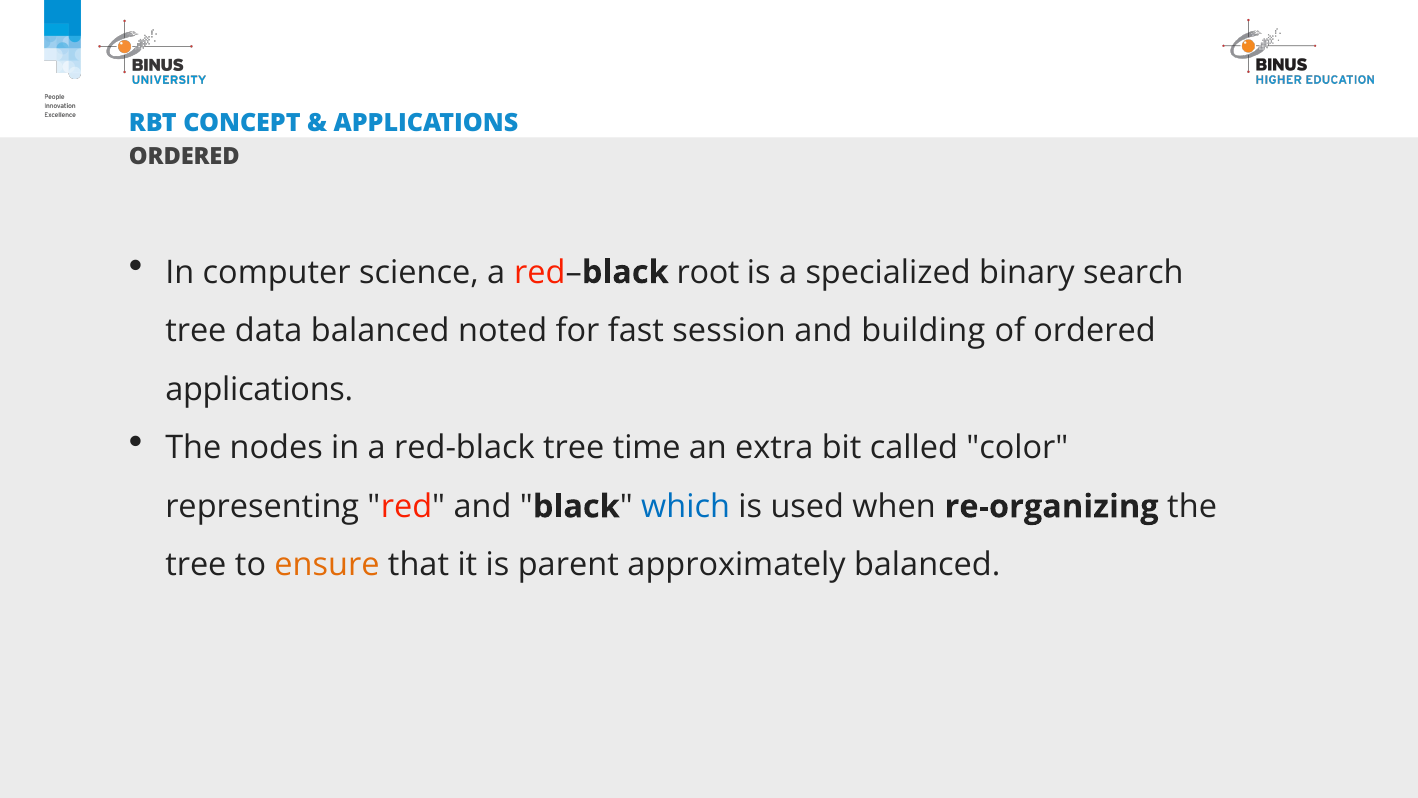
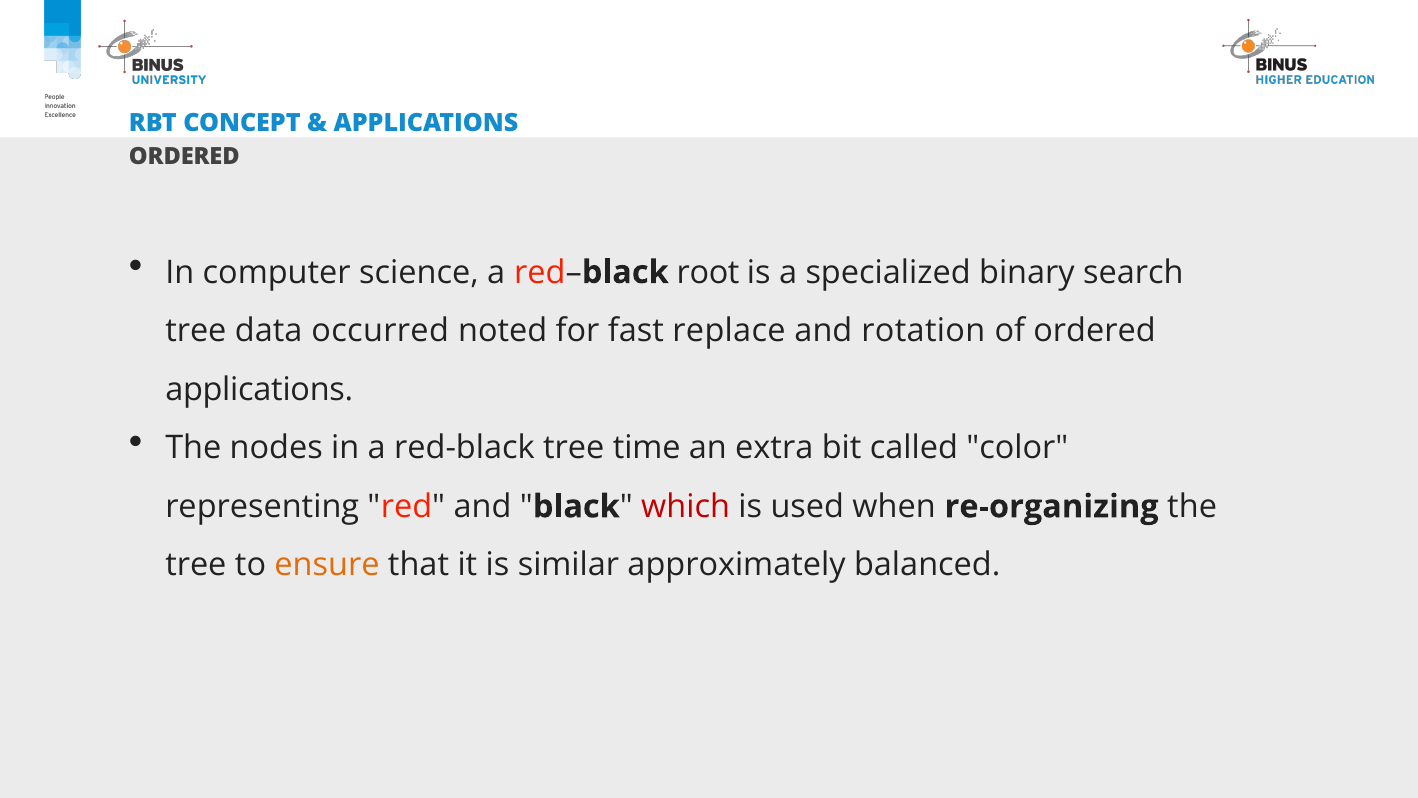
data balanced: balanced -> occurred
session: session -> replace
building: building -> rotation
which colour: blue -> red
parent: parent -> similar
